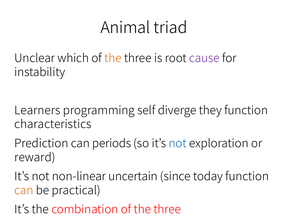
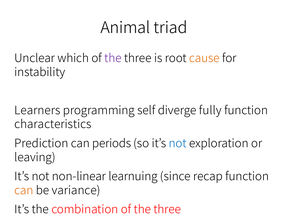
the at (113, 58) colour: orange -> purple
cause colour: purple -> orange
they: they -> fully
reward: reward -> leaving
uncertain: uncertain -> learnuing
today: today -> recap
practical: practical -> variance
